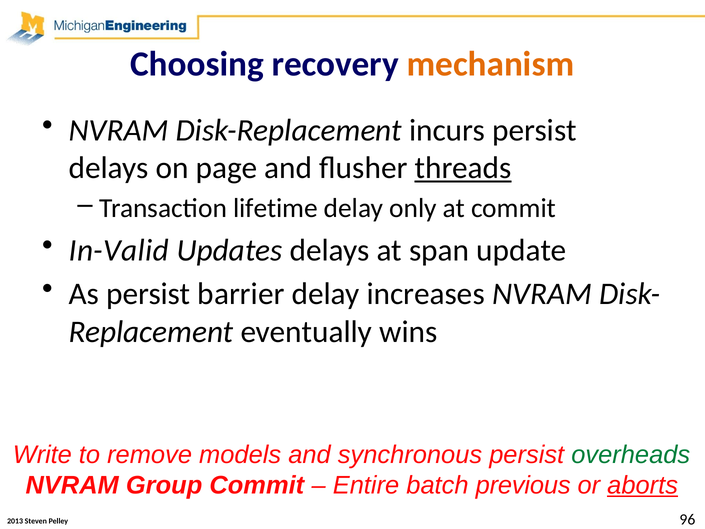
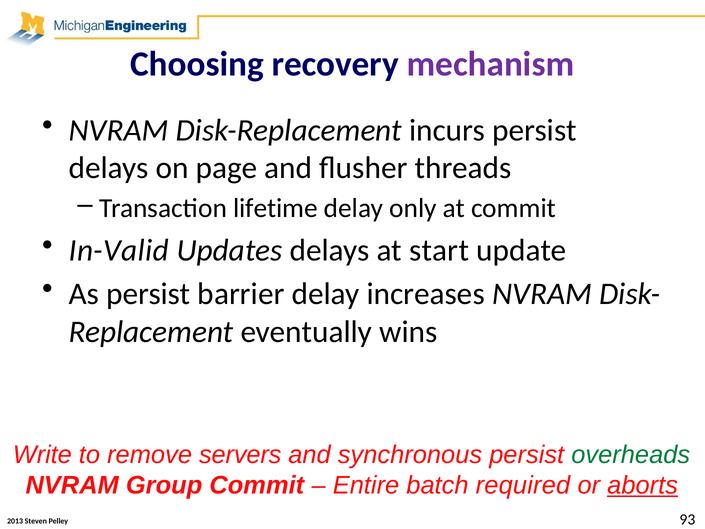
mechanism colour: orange -> purple
threads underline: present -> none
span: span -> start
models: models -> servers
previous: previous -> required
96: 96 -> 93
